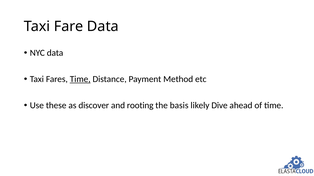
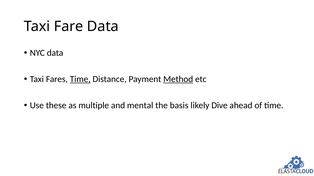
Method underline: none -> present
discover: discover -> multiple
rooting: rooting -> mental
